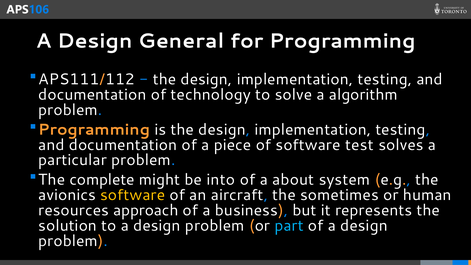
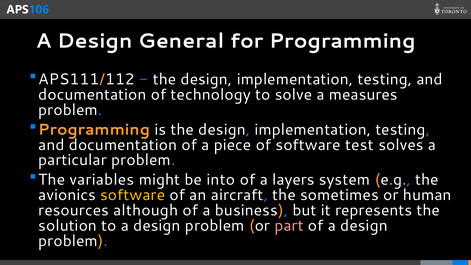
algorithm: algorithm -> measures
complete: complete -> variables
about: about -> layers
approach: approach -> although
part colour: light blue -> pink
